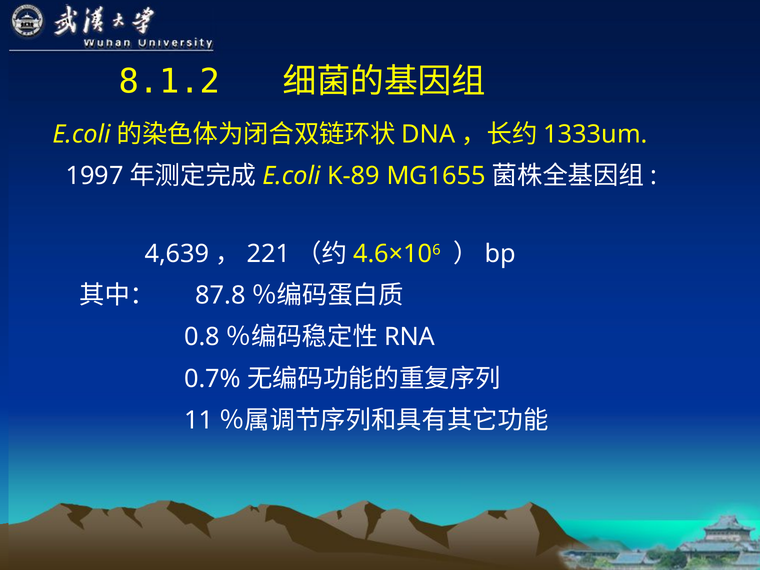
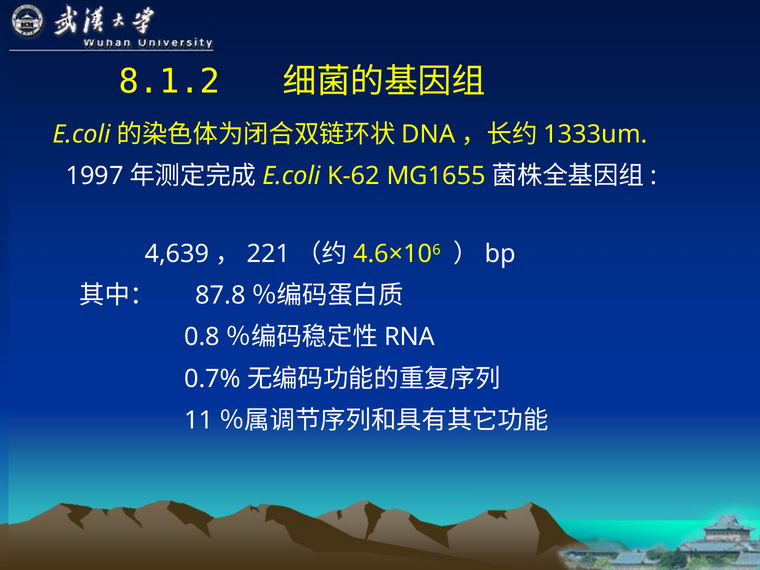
K-89: K-89 -> K-62
